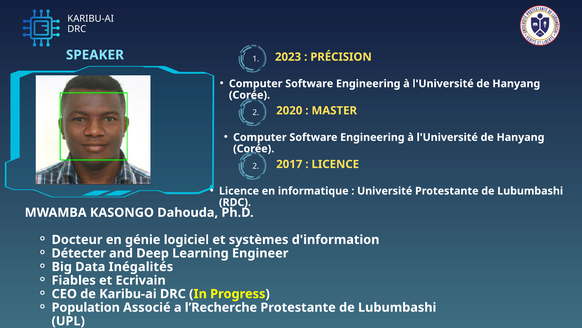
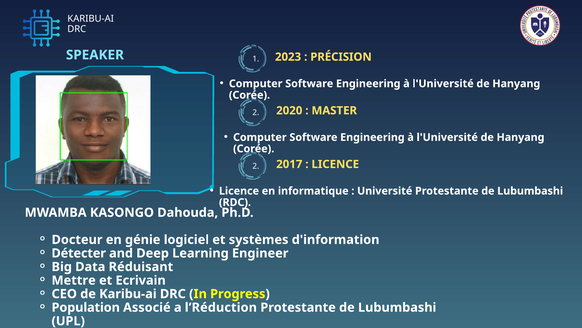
Inégalités: Inégalités -> Réduisant
Fiables: Fiables -> Mettre
l’Recherche: l’Recherche -> l’Réduction
